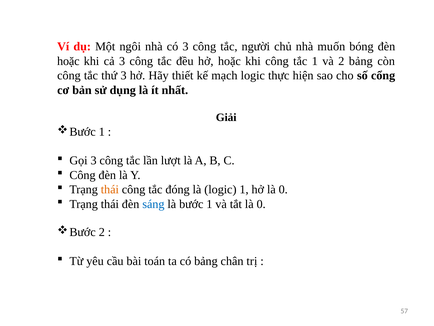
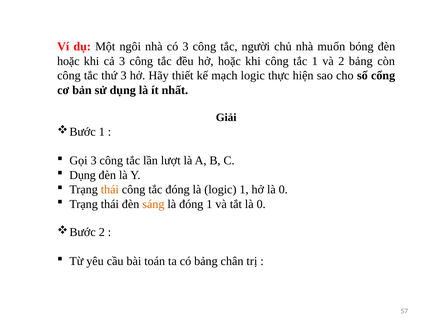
Công at (82, 175): Công -> Dụng
sáng colour: blue -> orange
là bước: bước -> đóng
